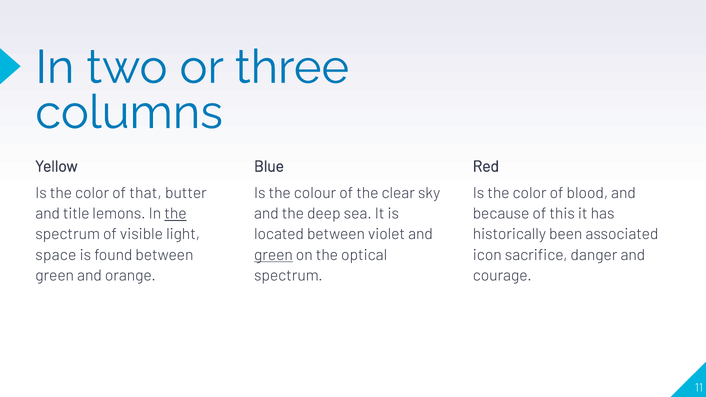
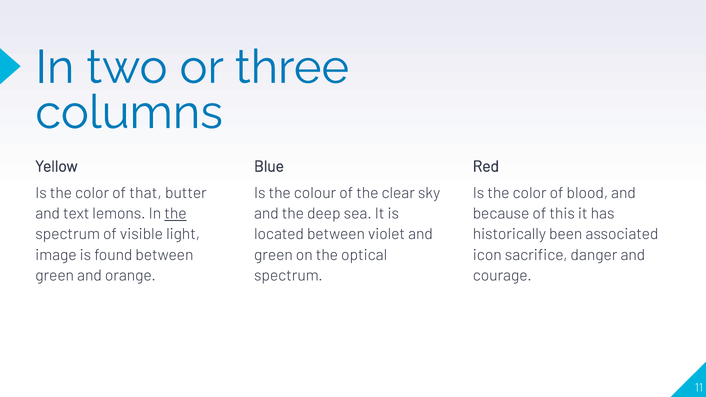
title: title -> text
space: space -> image
green at (273, 255) underline: present -> none
